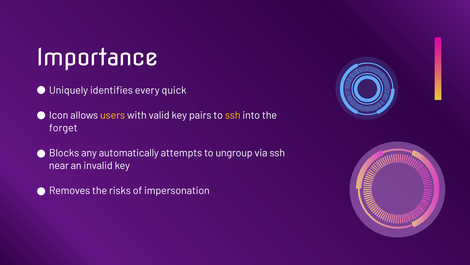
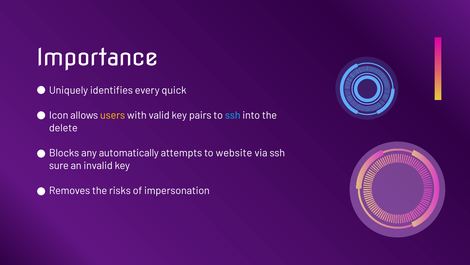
ssh at (233, 115) colour: yellow -> light blue
forget: forget -> delete
ungroup: ungroup -> website
near: near -> sure
